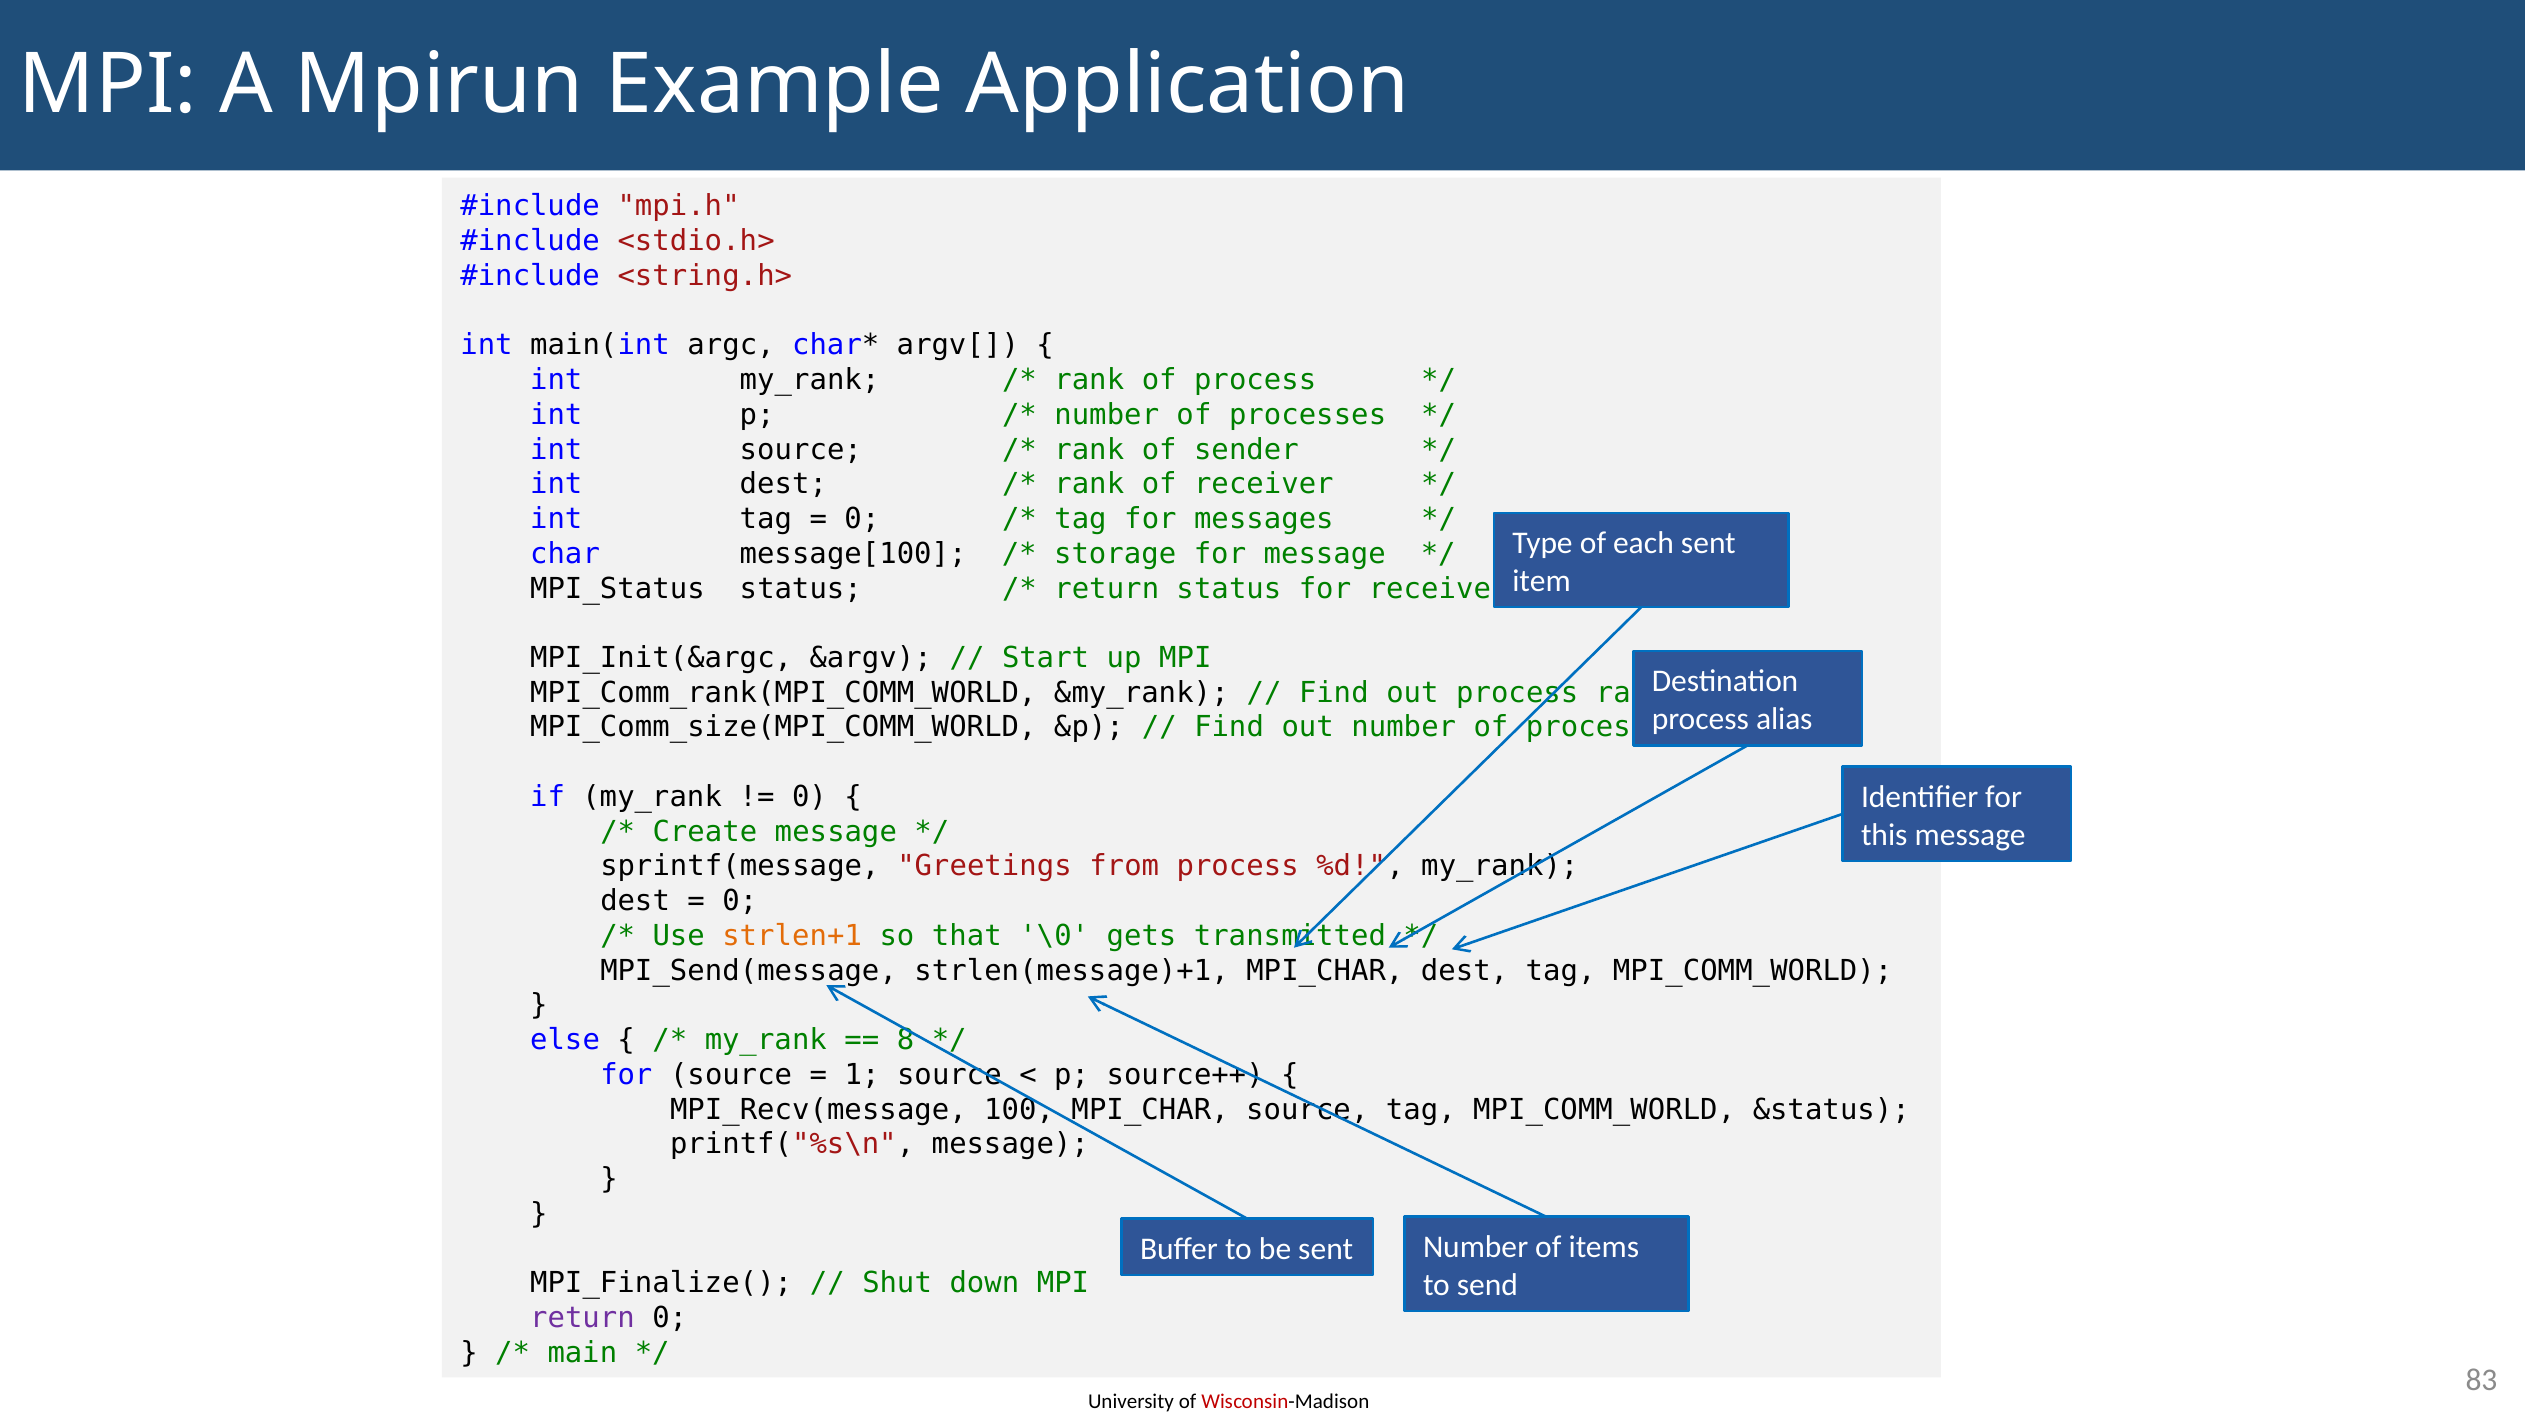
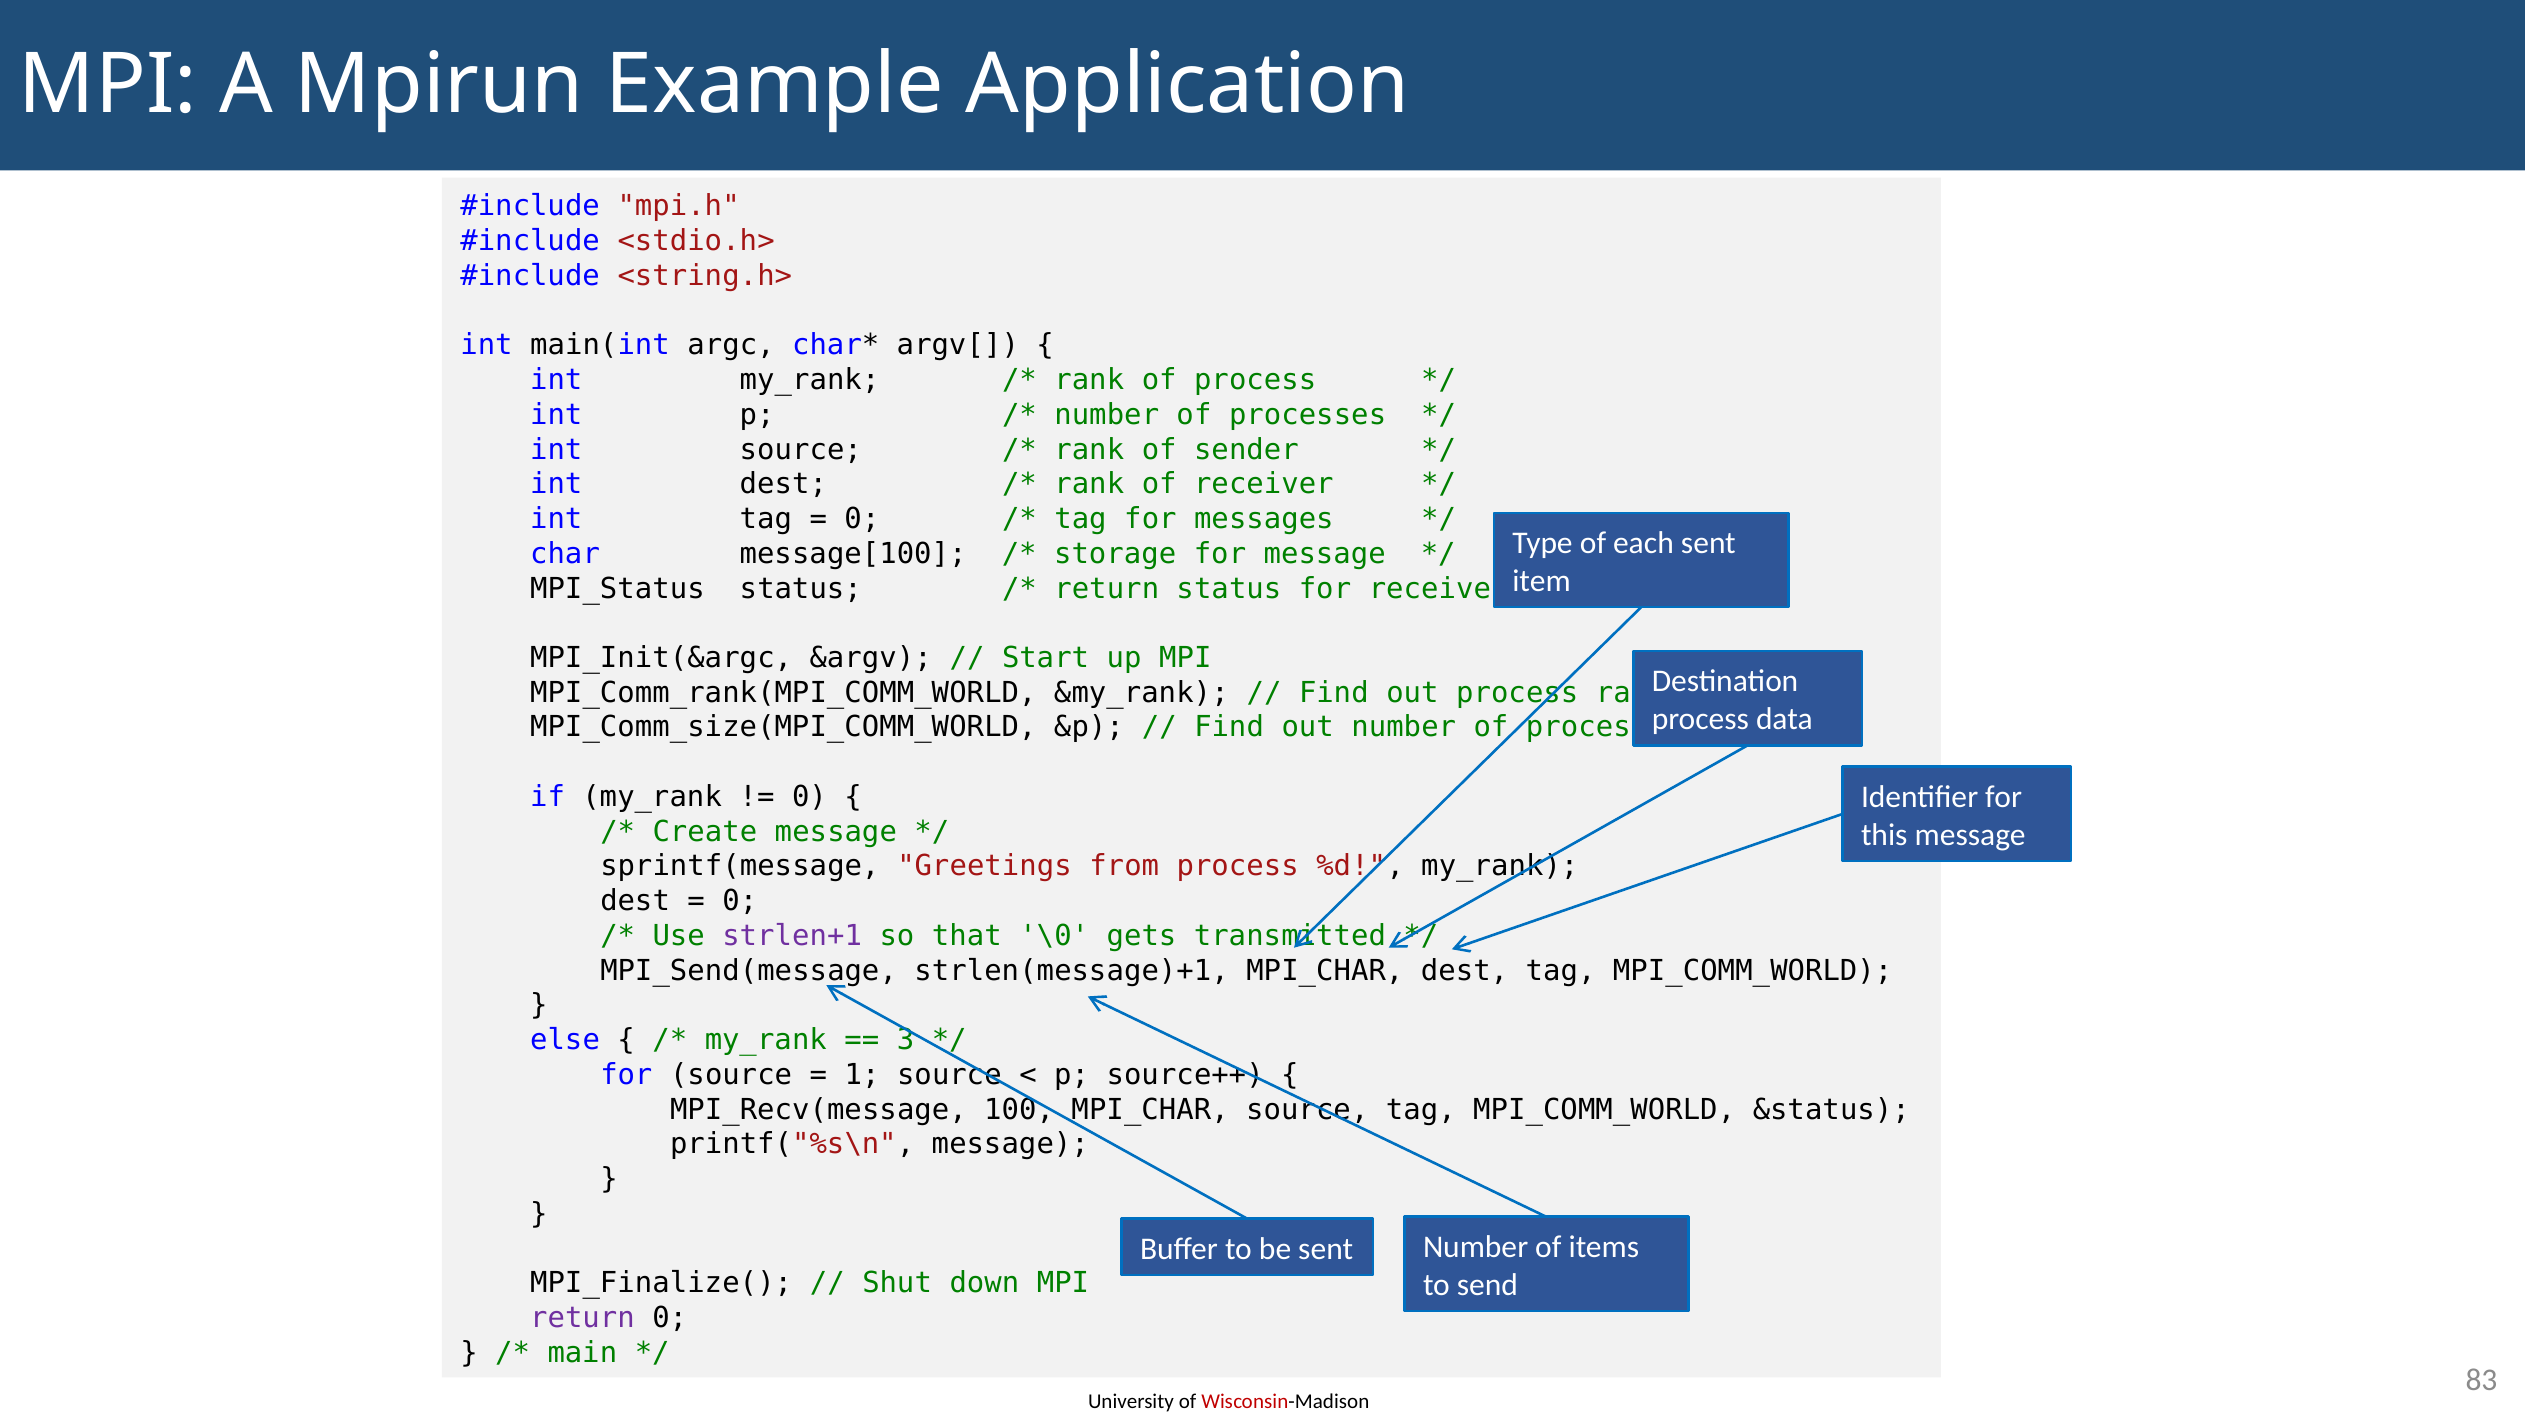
alias: alias -> data
strlen+1 colour: orange -> purple
8: 8 -> 3
